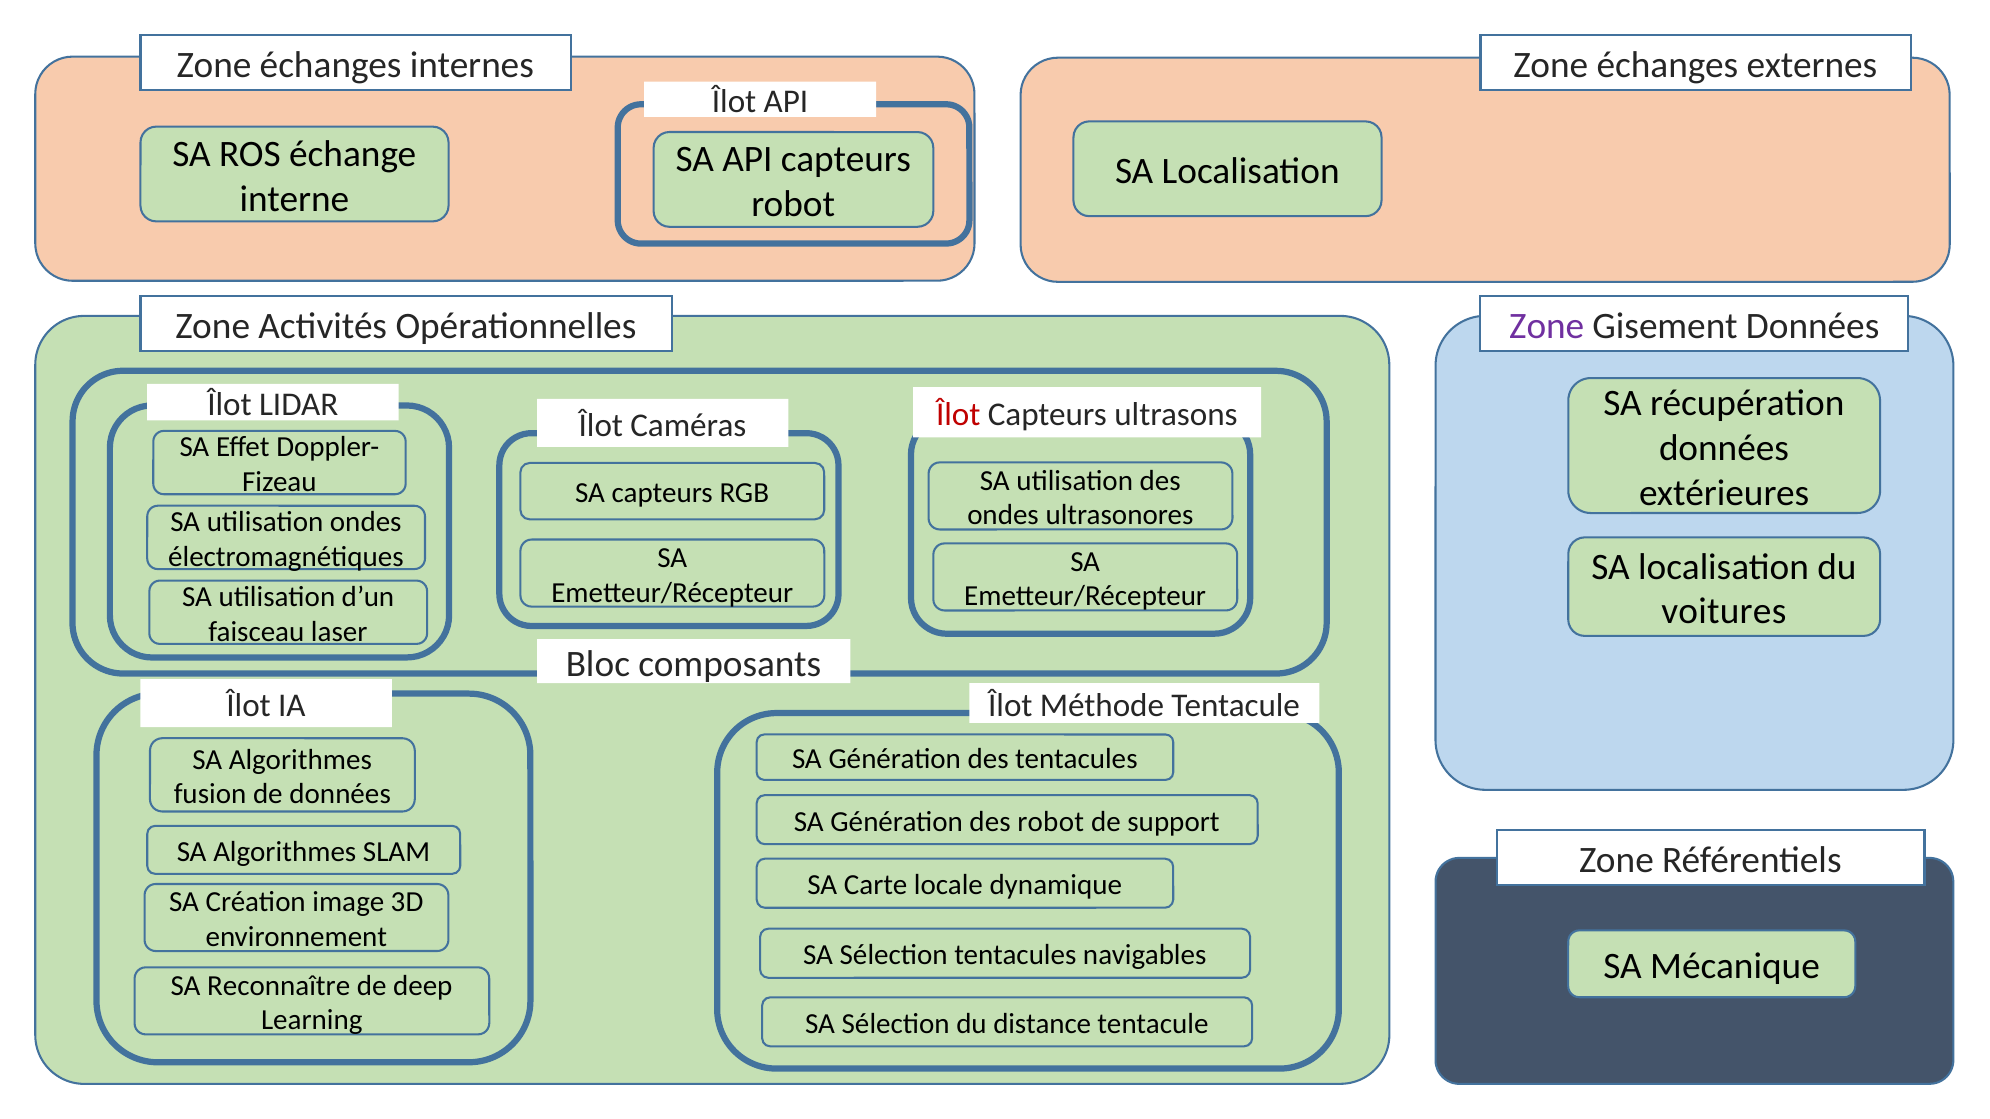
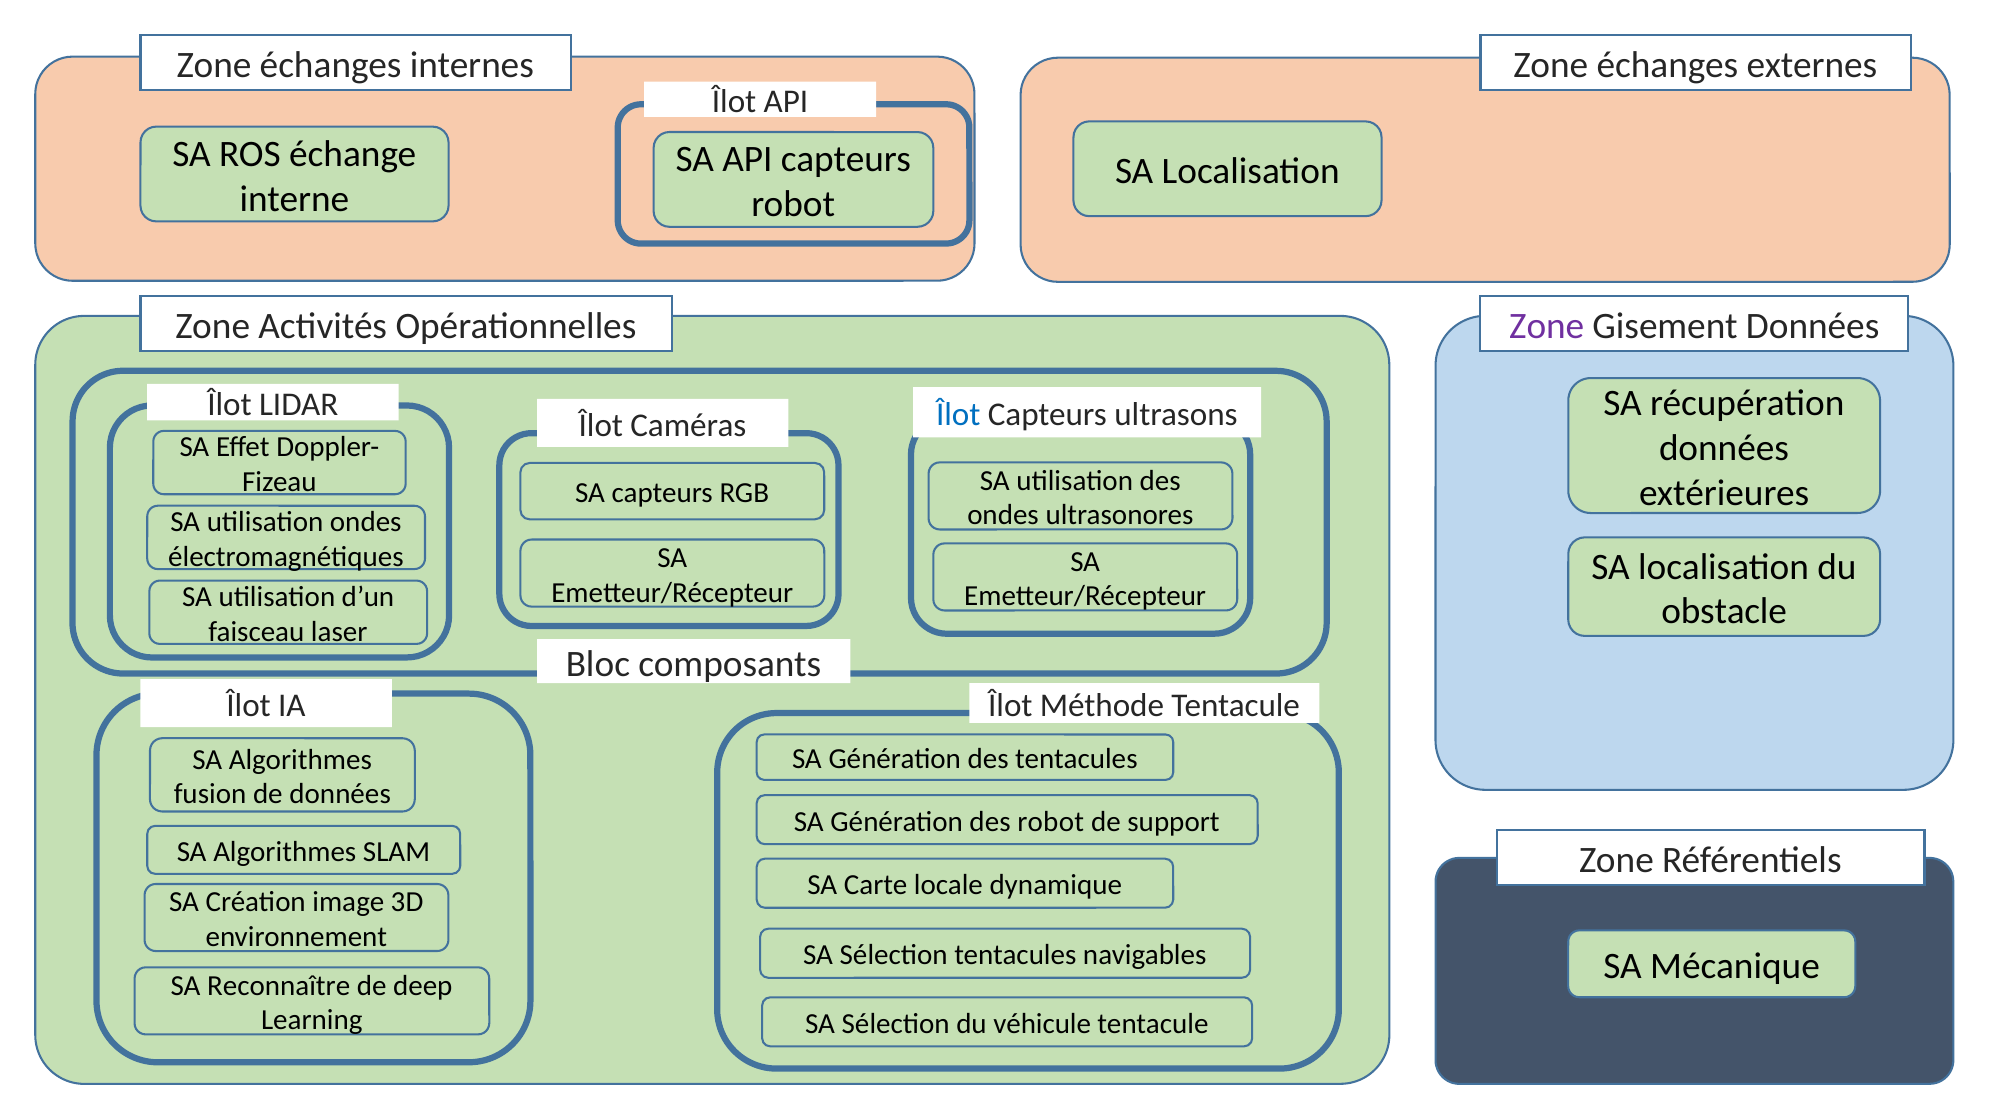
Îlot at (958, 415) colour: red -> blue
voitures: voitures -> obstacle
distance: distance -> véhicule
